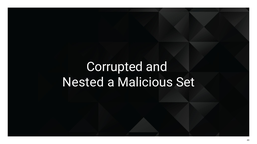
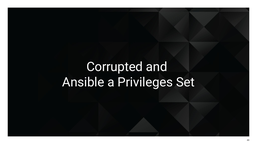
Nested: Nested -> Ansible
Malicious: Malicious -> Privileges
